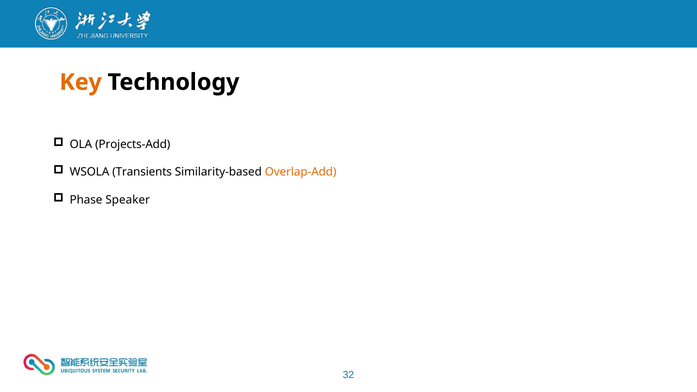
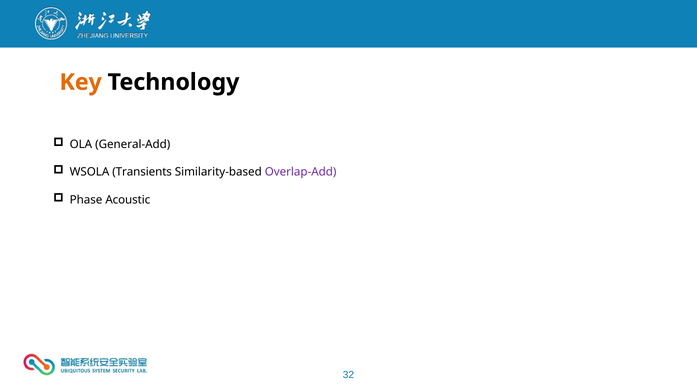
Projects-Add: Projects-Add -> General-Add
Overlap-Add colour: orange -> purple
Speaker: Speaker -> Acoustic
